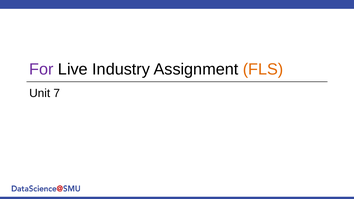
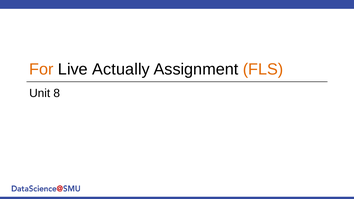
For colour: purple -> orange
Industry: Industry -> Actually
7: 7 -> 8
